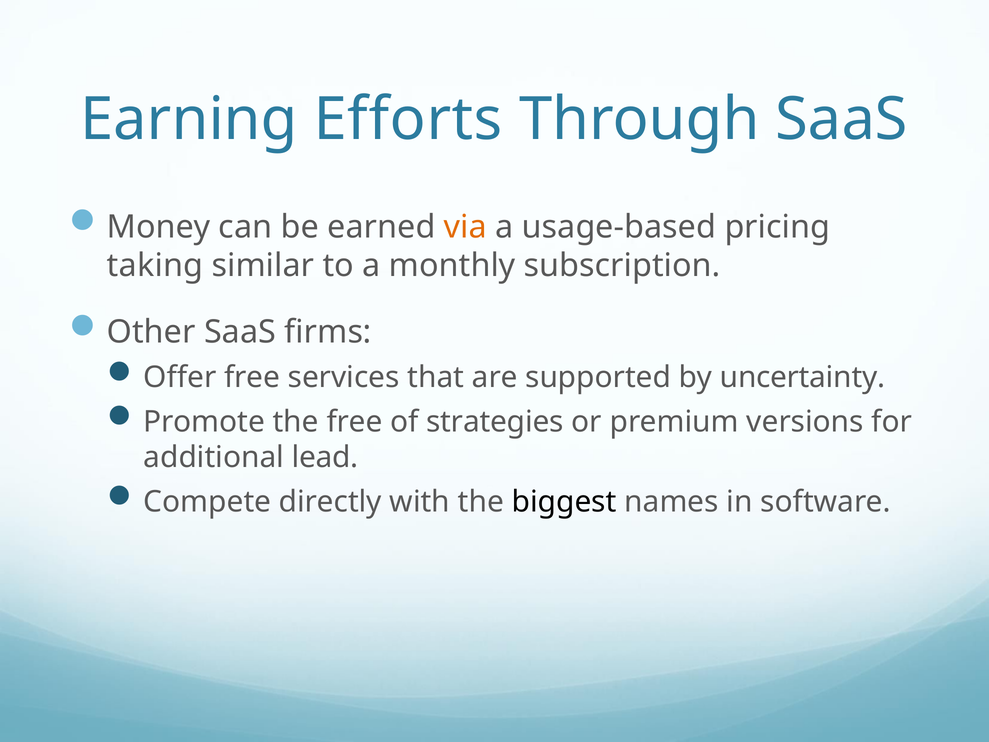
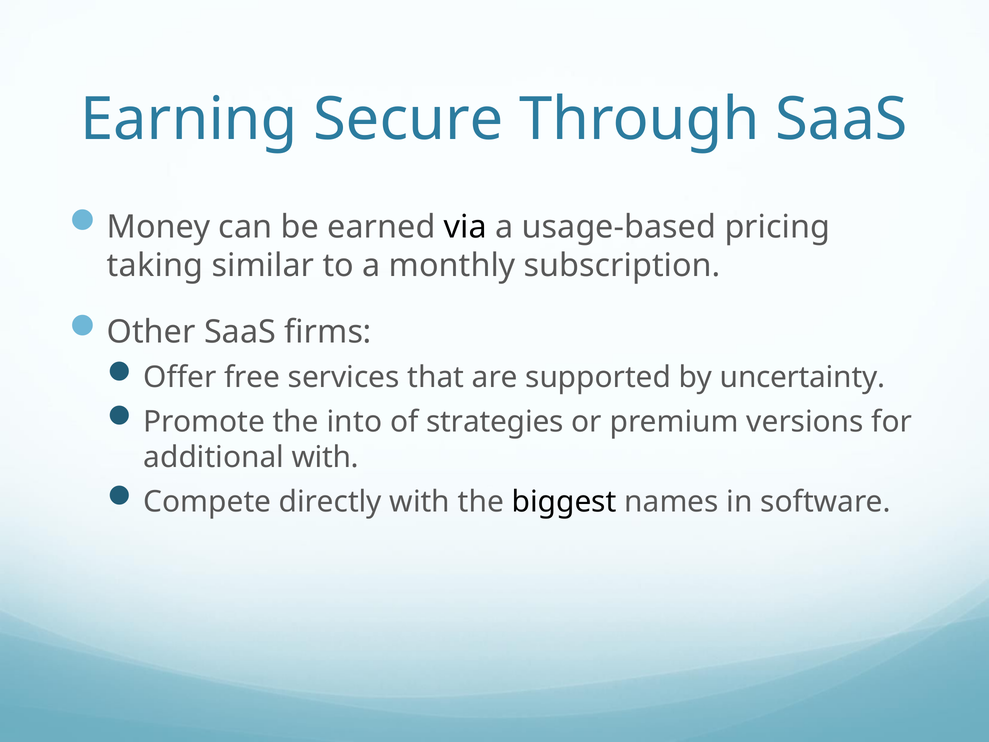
Efforts: Efforts -> Secure
via colour: orange -> black
the free: free -> into
additional lead: lead -> with
